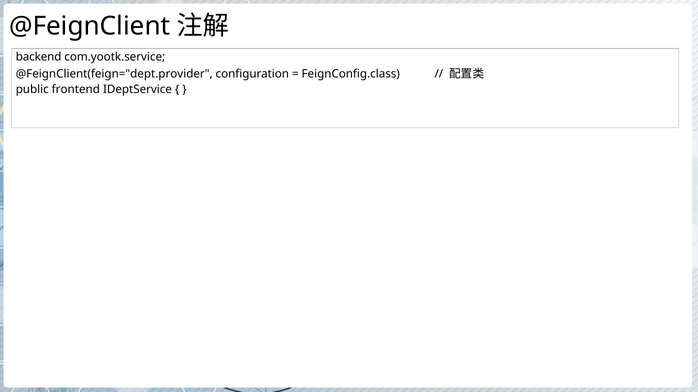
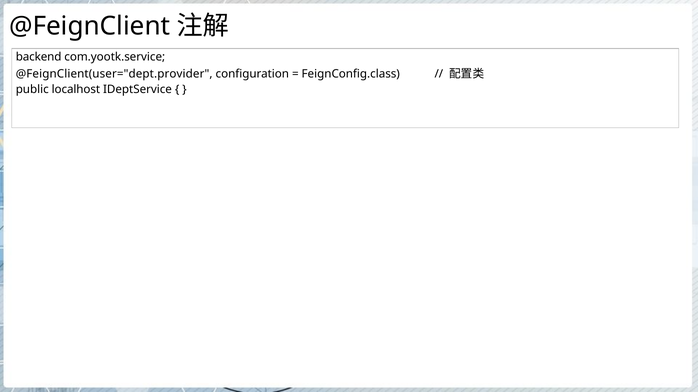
@FeignClient(feign="dept.provider: @FeignClient(feign="dept.provider -> @FeignClient(user="dept.provider
frontend: frontend -> localhost
